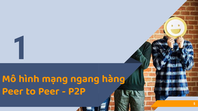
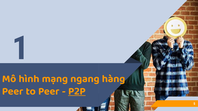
P2P underline: none -> present
